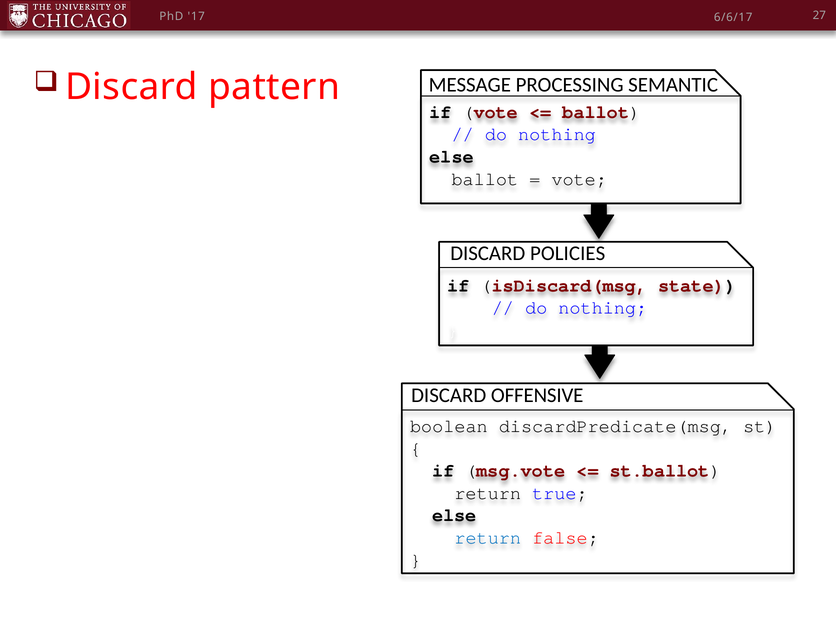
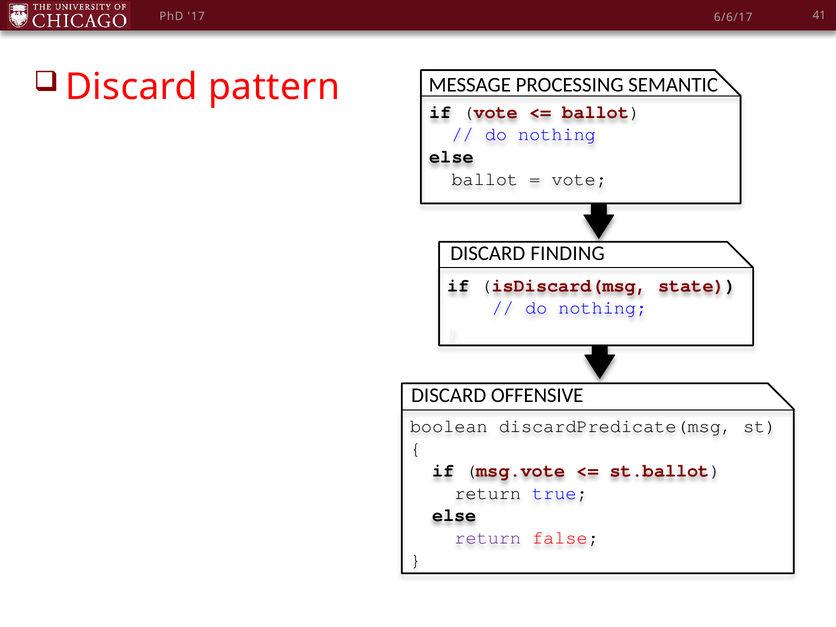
27: 27 -> 41
POLICIES: POLICIES -> FINDING
return at (488, 538) colour: blue -> purple
